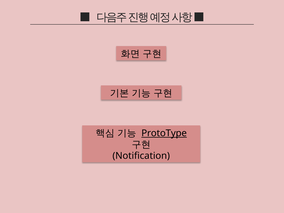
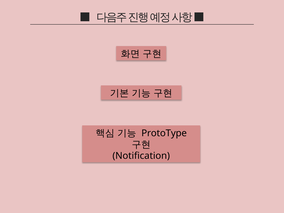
ProtoType underline: present -> none
